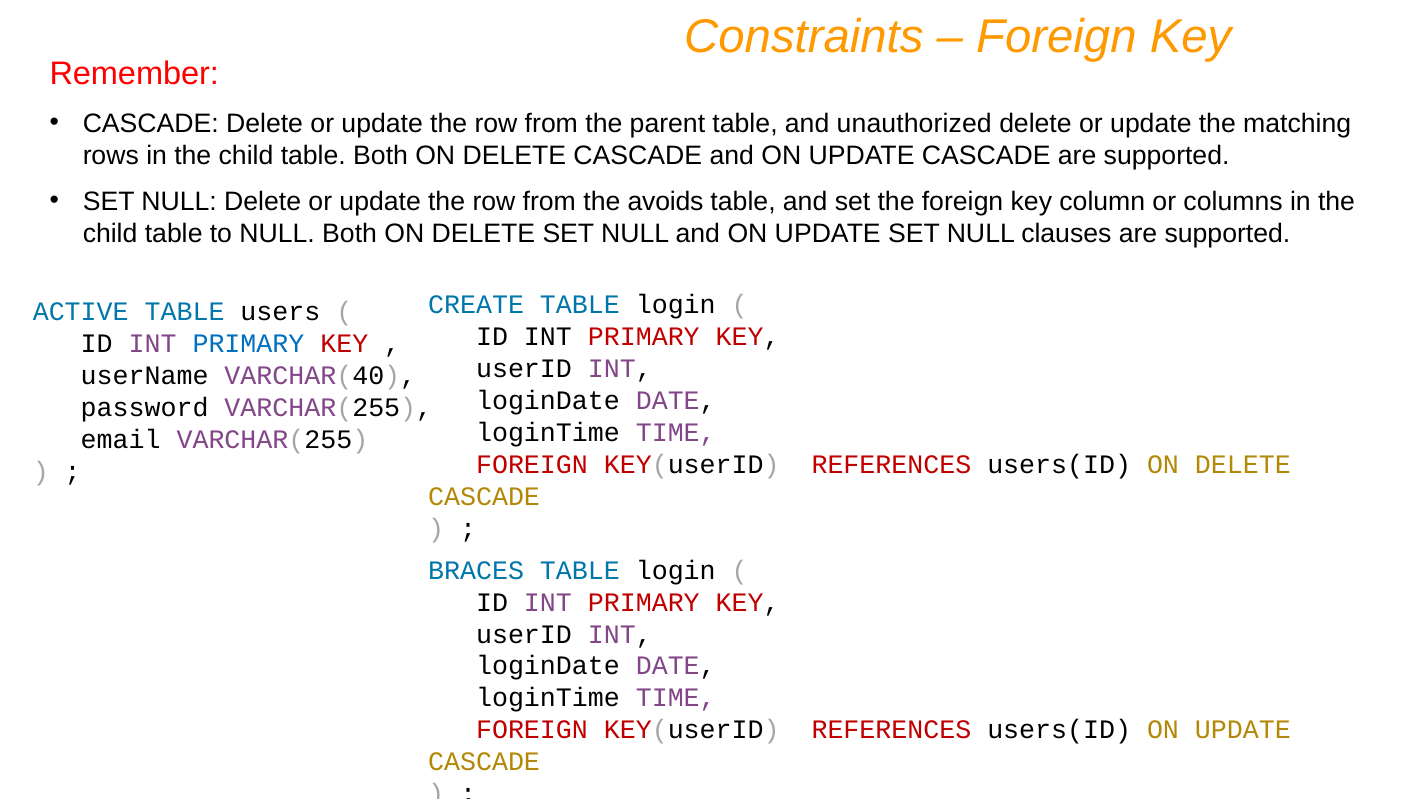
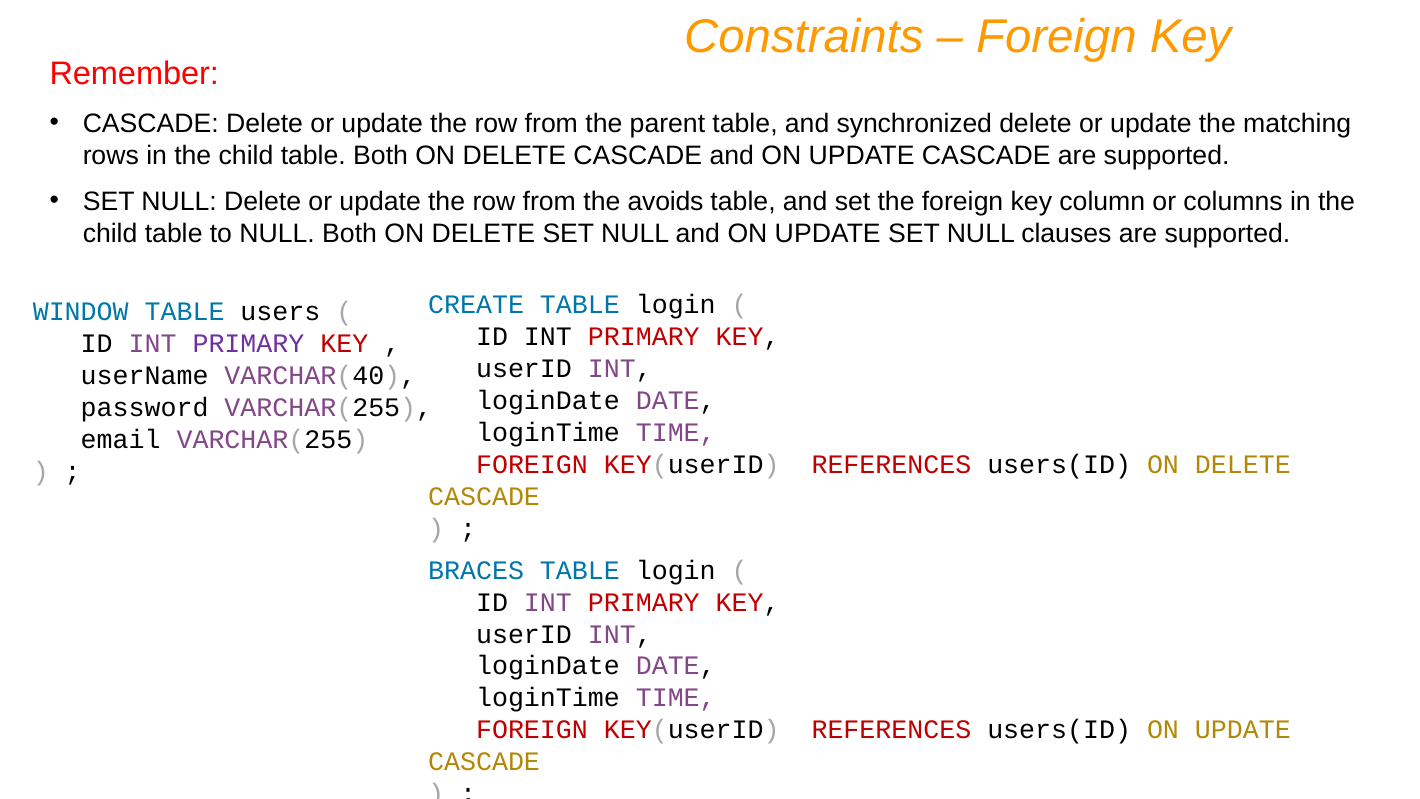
unauthorized: unauthorized -> synchronized
ACTIVE: ACTIVE -> WINDOW
PRIMARY at (248, 344) colour: blue -> purple
